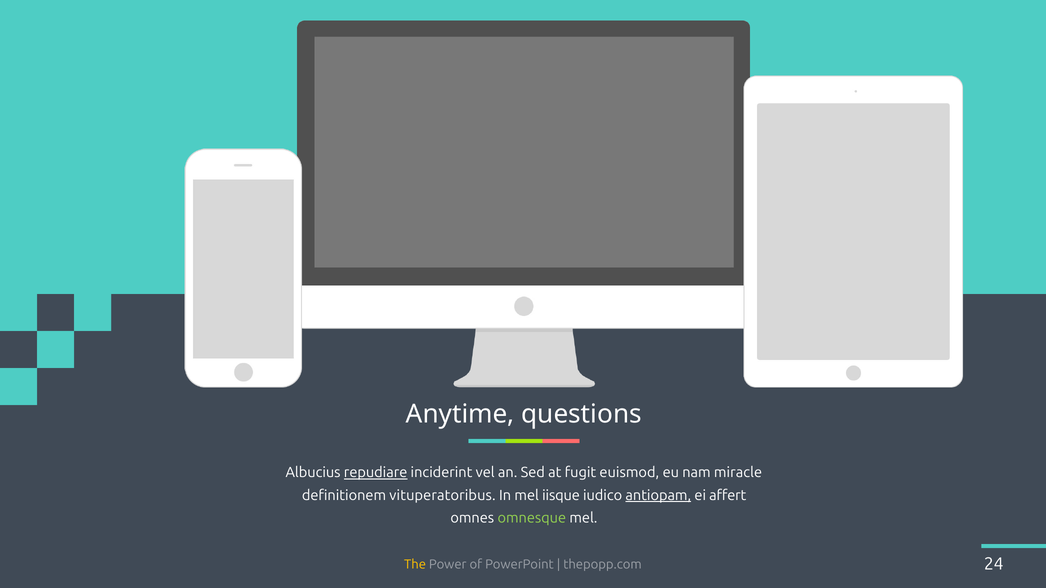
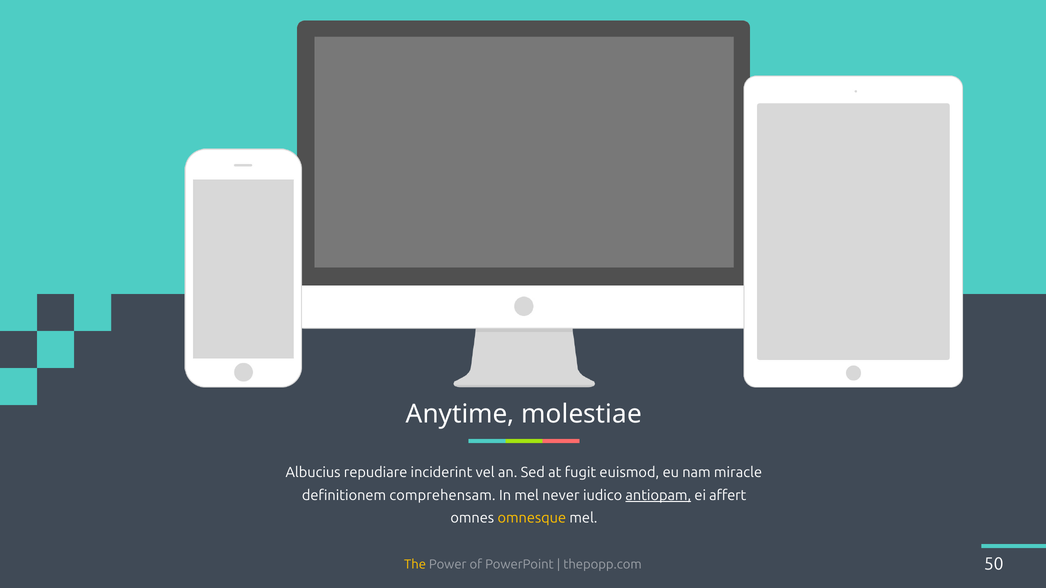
questions: questions -> molestiae
repudiare underline: present -> none
vituperatoribus: vituperatoribus -> comprehensam
iisque: iisque -> never
omnesque colour: light green -> yellow
24: 24 -> 50
